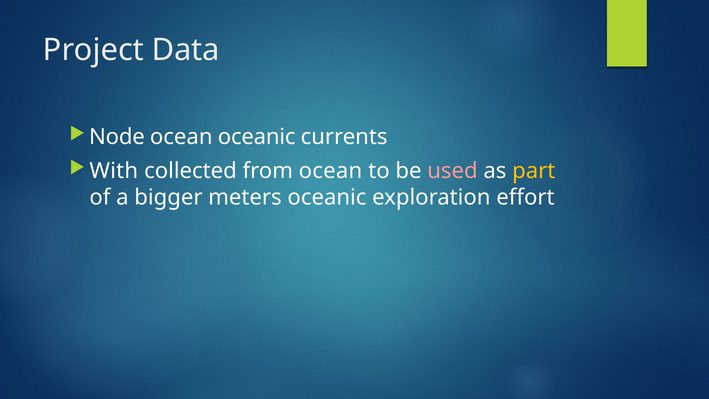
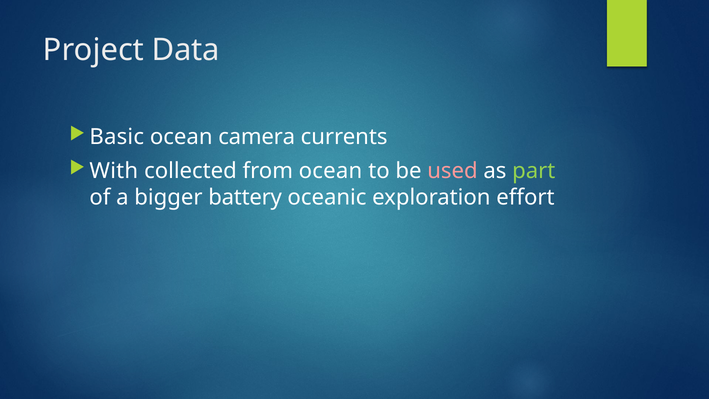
Node: Node -> Basic
ocean oceanic: oceanic -> camera
part colour: yellow -> light green
meters: meters -> battery
